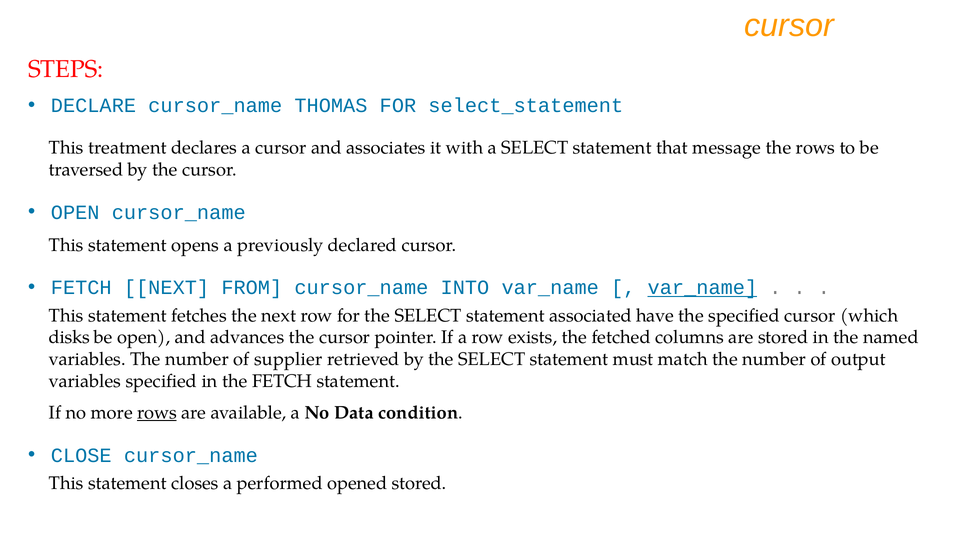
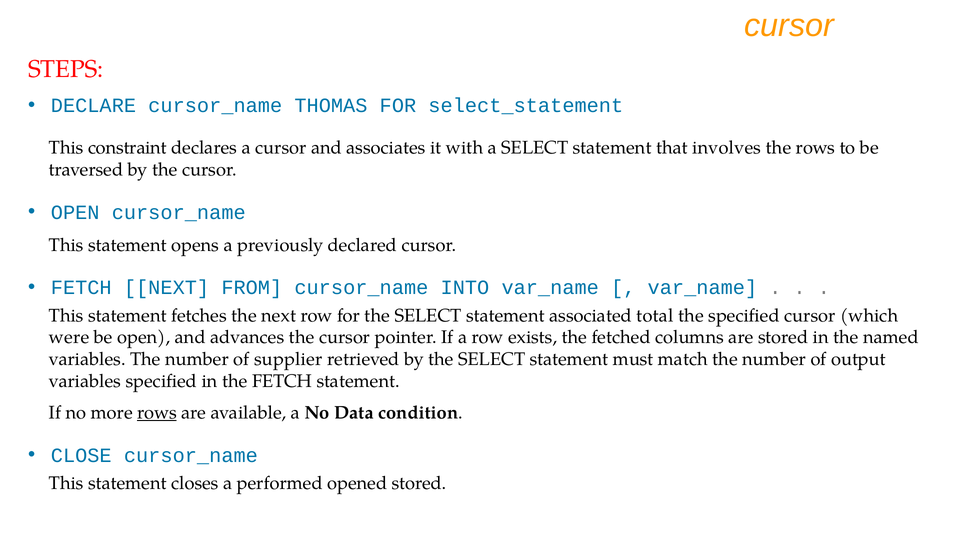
treatment: treatment -> constraint
message: message -> involves
var_name at (702, 288) underline: present -> none
have: have -> total
disks: disks -> were
